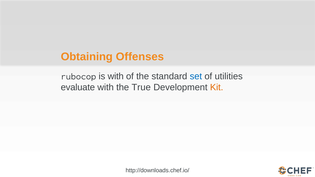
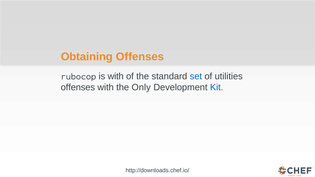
evaluate at (78, 87): evaluate -> offenses
True: True -> Only
Kit colour: orange -> blue
